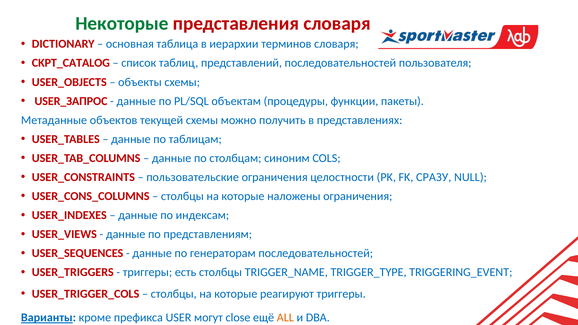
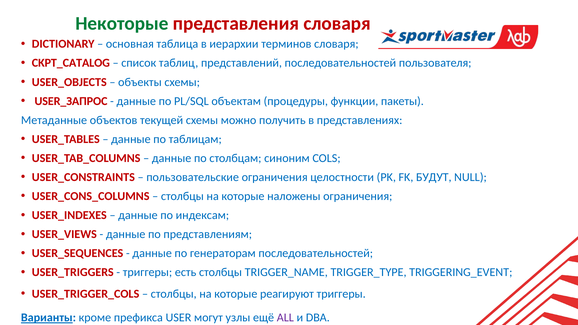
СРАЗУ: СРАЗУ -> БУДУТ
close: close -> узлы
ALL colour: orange -> purple
